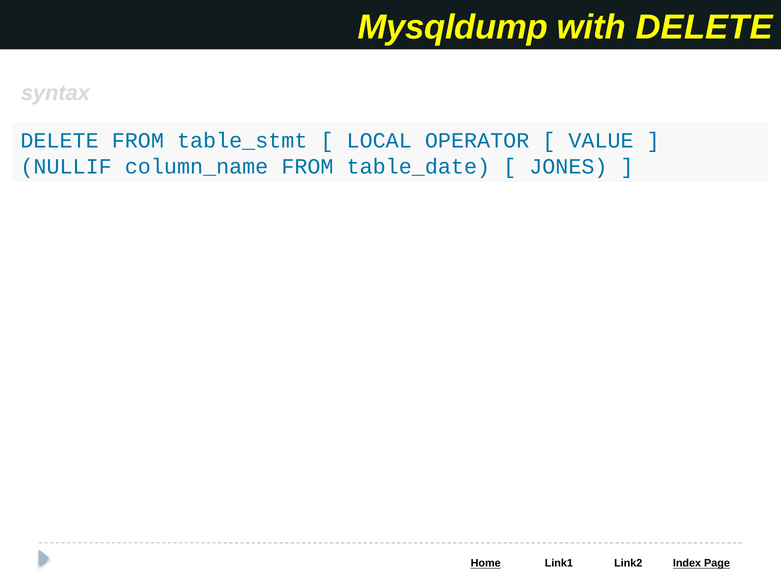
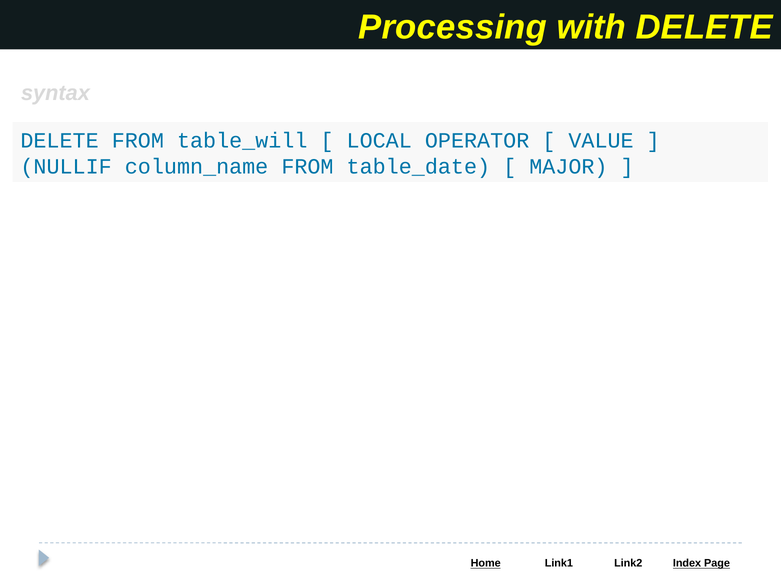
Mysqldump: Mysqldump -> Processing
table_stmt: table_stmt -> table_will
JONES: JONES -> MAJOR
